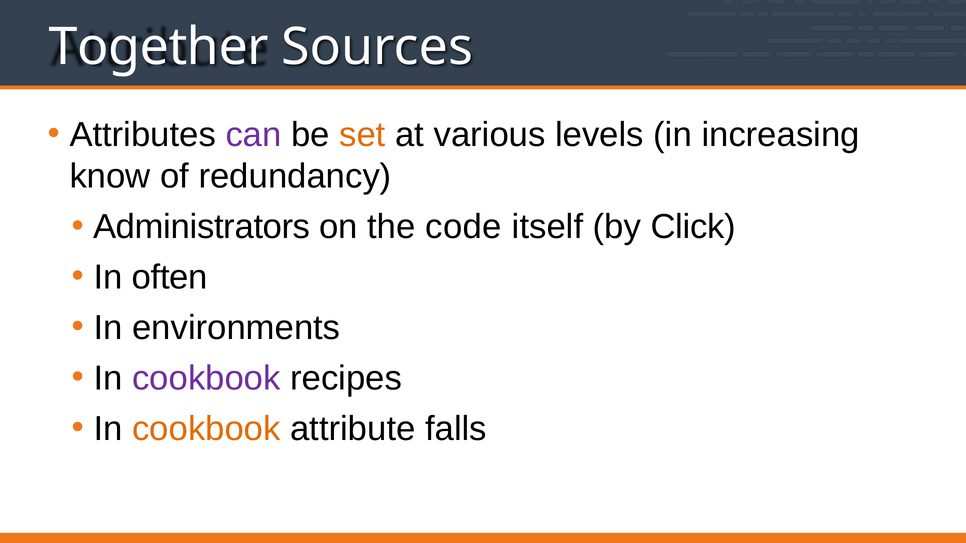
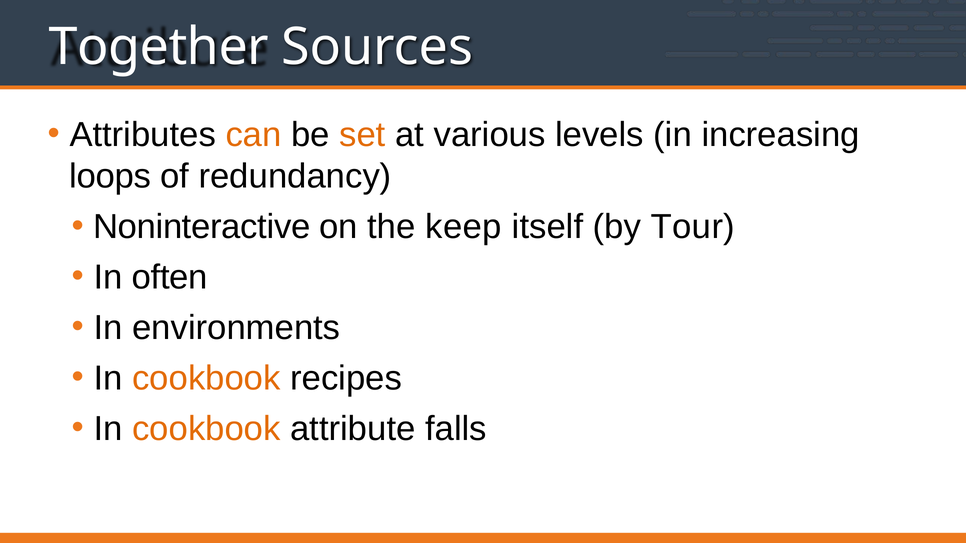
can colour: purple -> orange
know: know -> loops
Administrators: Administrators -> Noninteractive
code: code -> keep
Click: Click -> Tour
cookbook at (206, 378) colour: purple -> orange
